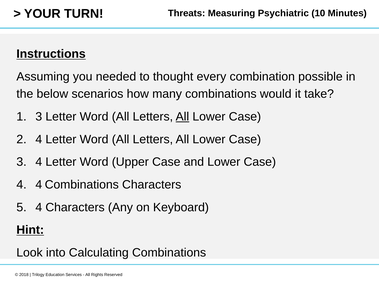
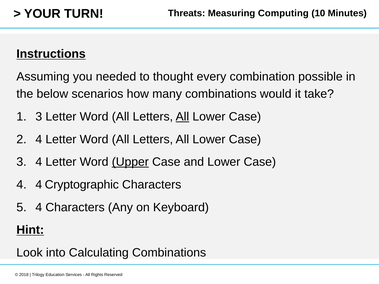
Psychiatric: Psychiatric -> Computing
Upper underline: none -> present
4 Combinations: Combinations -> Cryptographic
